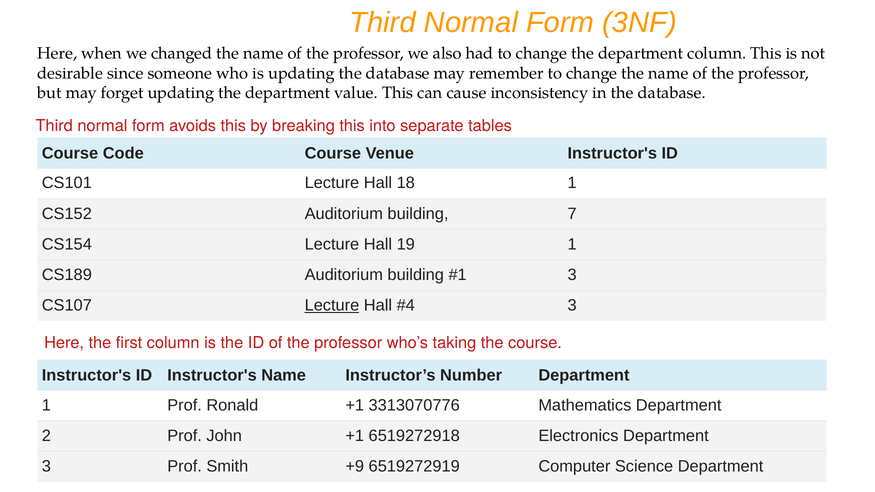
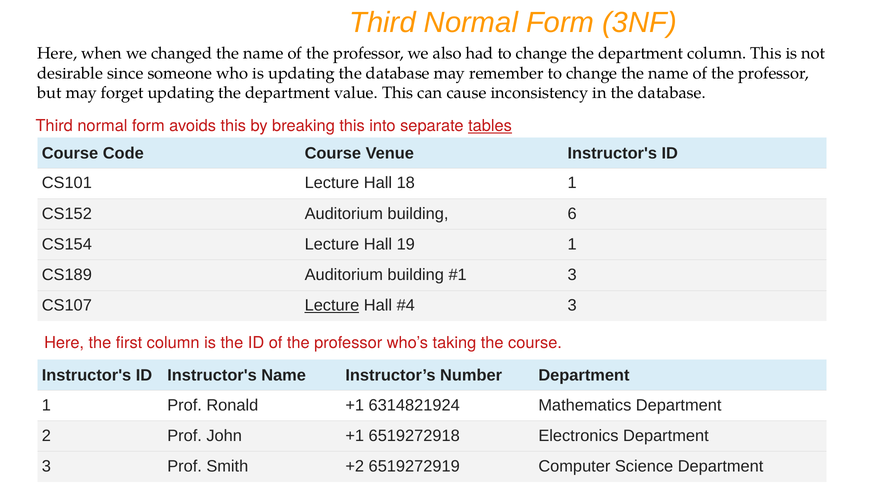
tables underline: none -> present
7: 7 -> 6
3313070776: 3313070776 -> 6314821924
+9: +9 -> +2
